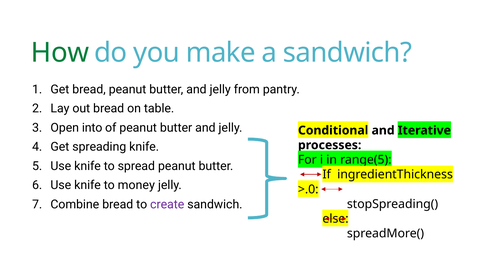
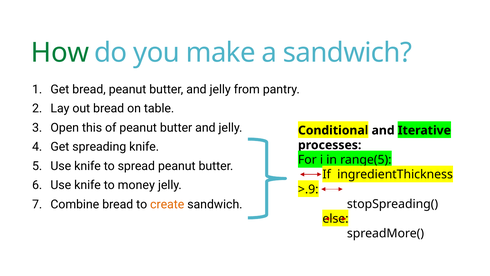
into: into -> this
>.0: >.0 -> >.9
create colour: purple -> orange
